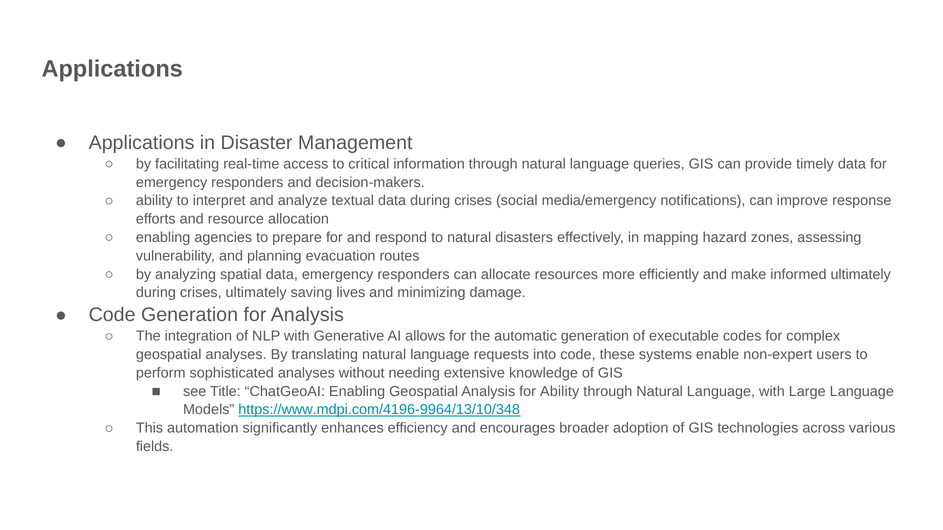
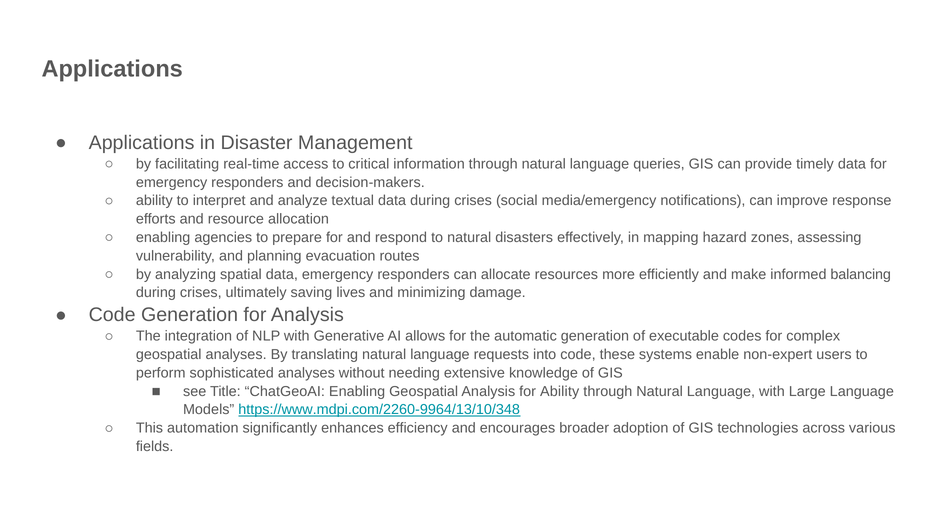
informed ultimately: ultimately -> balancing
https://www.mdpi.com/4196-9964/13/10/348: https://www.mdpi.com/4196-9964/13/10/348 -> https://www.mdpi.com/2260-9964/13/10/348
